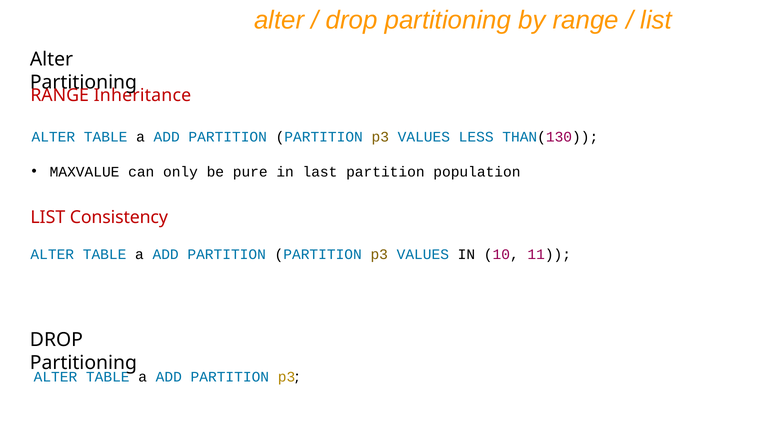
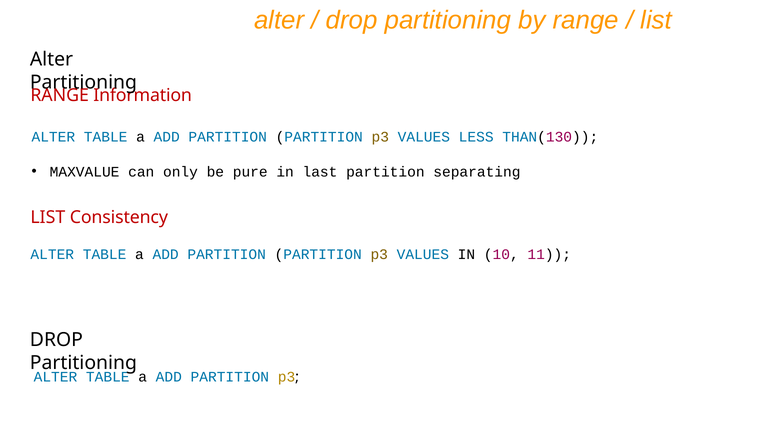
Inheritance: Inheritance -> Information
population: population -> separating
